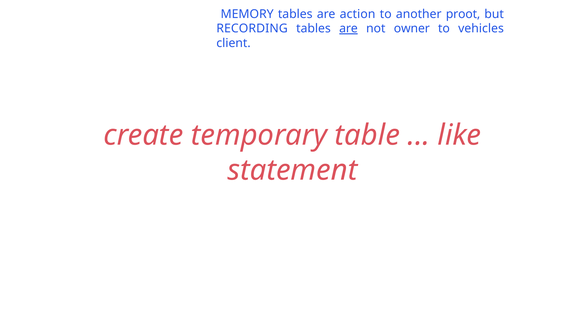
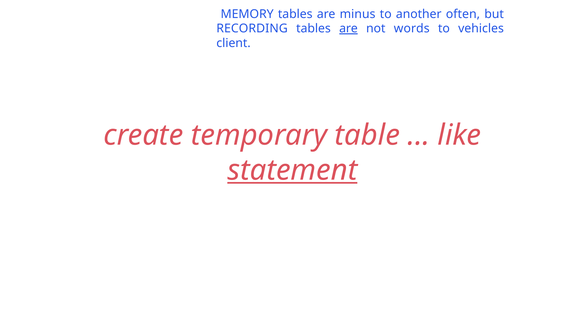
action: action -> minus
proot: proot -> often
owner: owner -> words
statement underline: none -> present
